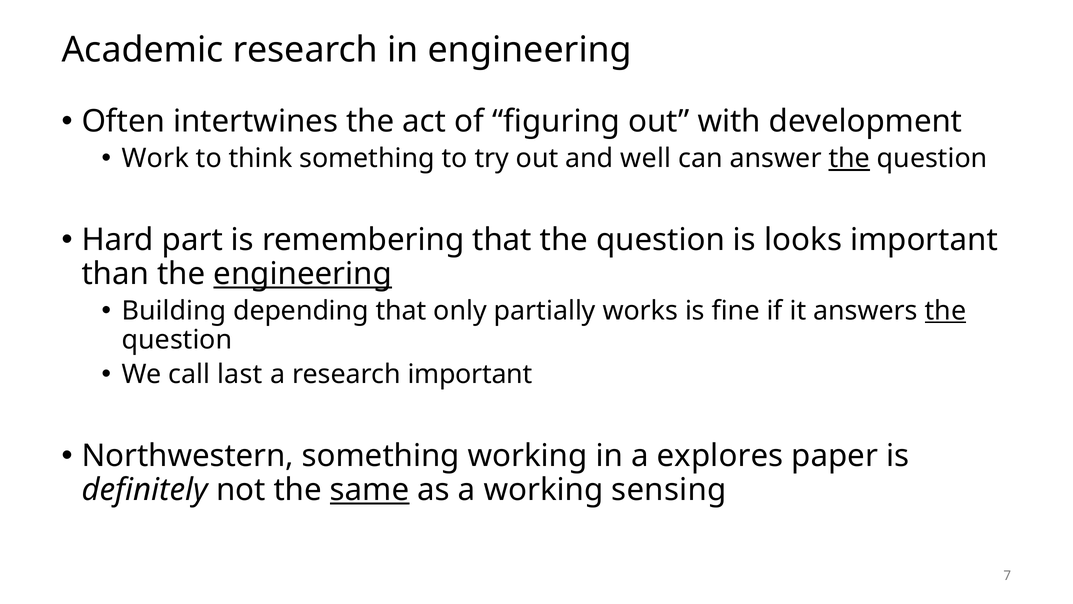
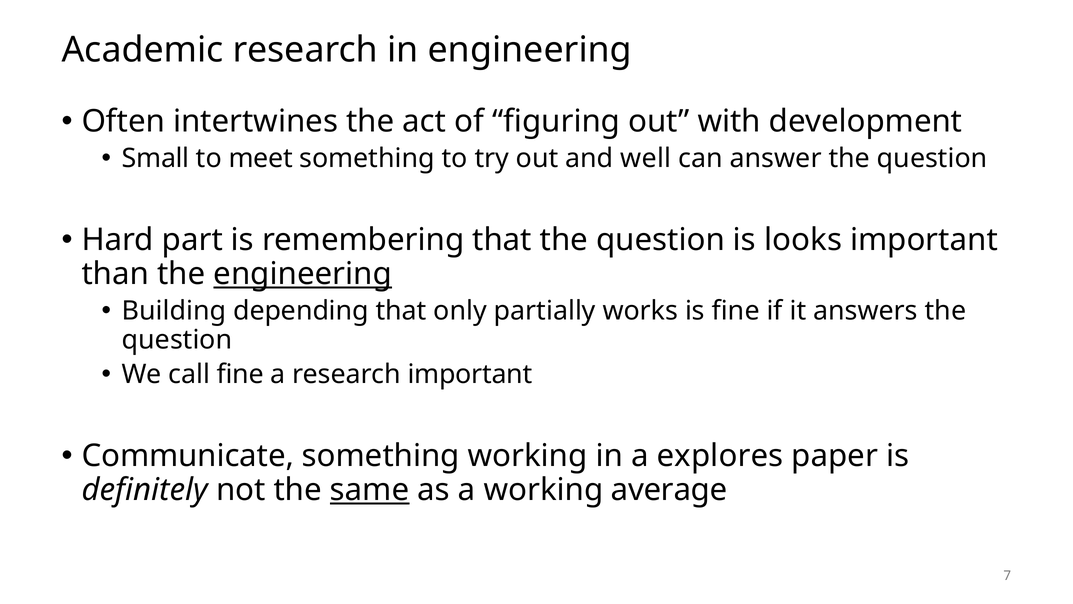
Work: Work -> Small
think: think -> meet
the at (849, 158) underline: present -> none
the at (946, 311) underline: present -> none
call last: last -> fine
Northwestern: Northwestern -> Communicate
sensing: sensing -> average
